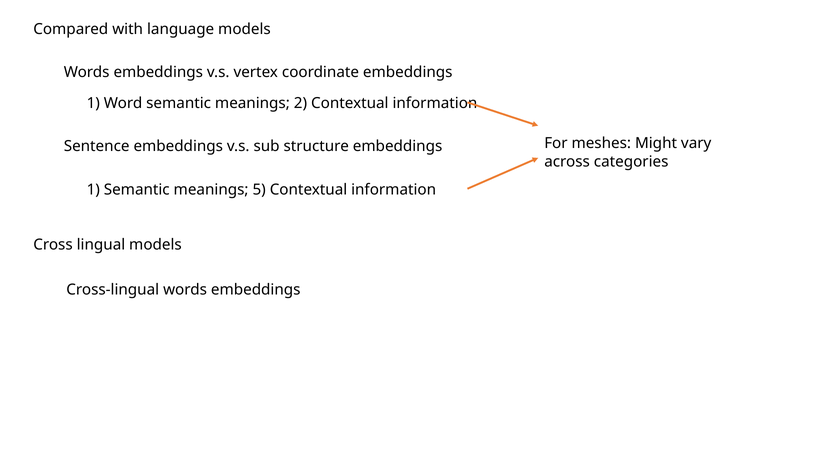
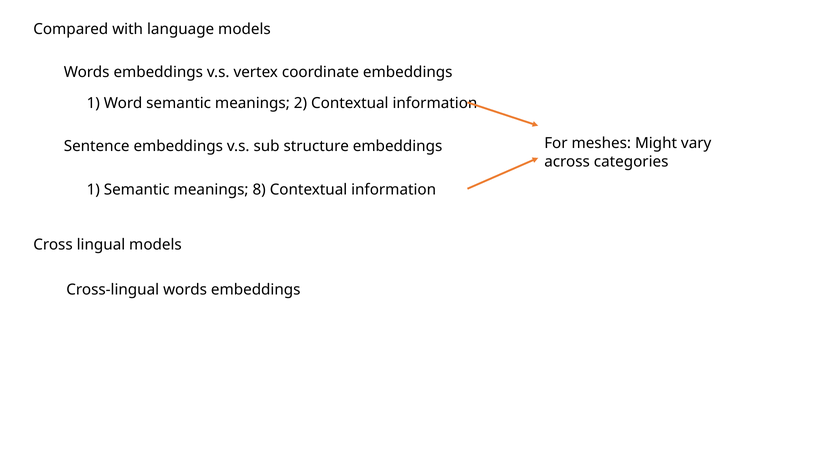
5: 5 -> 8
